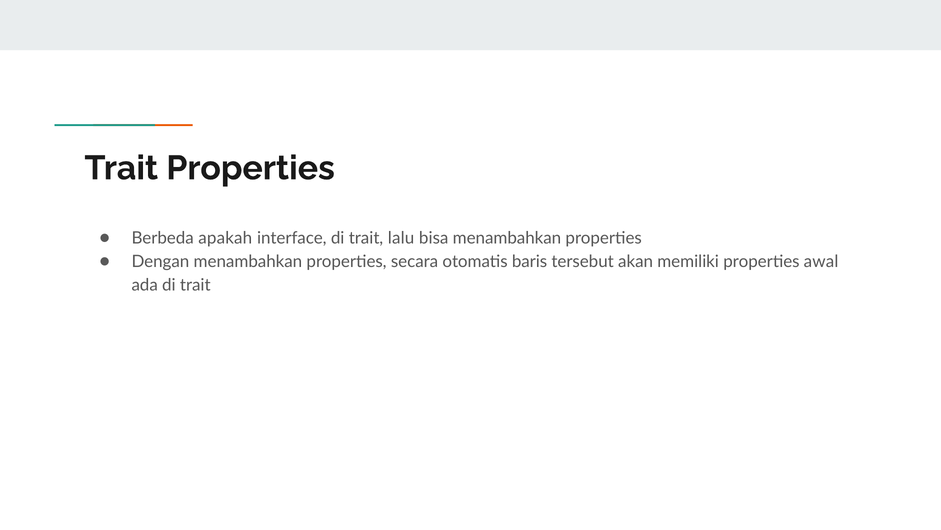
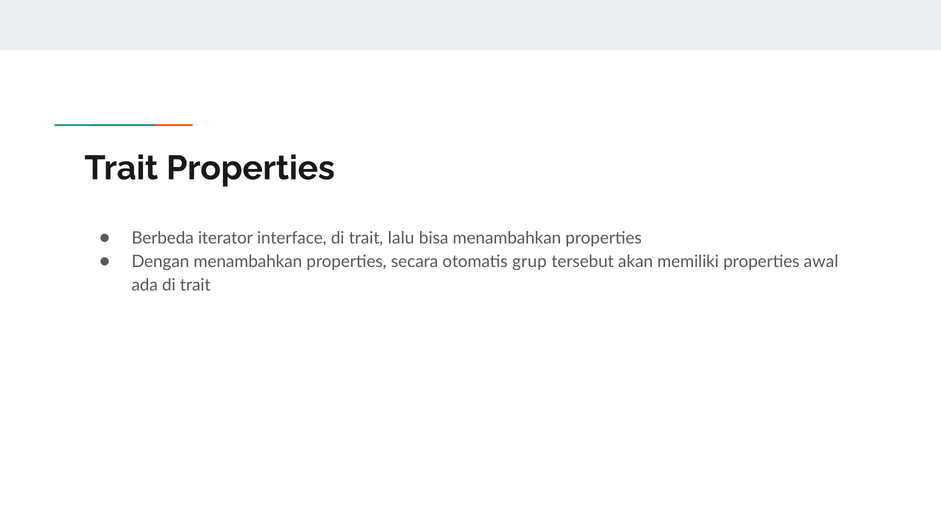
apakah: apakah -> iterator
baris: baris -> grup
